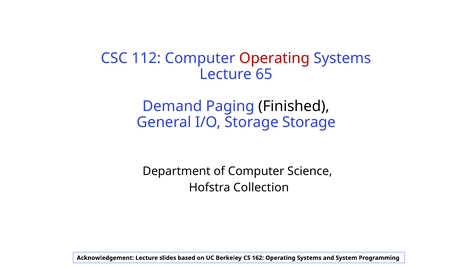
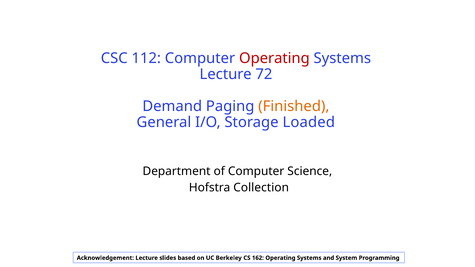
65: 65 -> 72
Finished colour: black -> orange
Storage Storage: Storage -> Loaded
